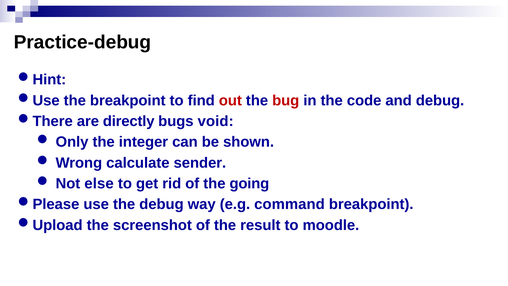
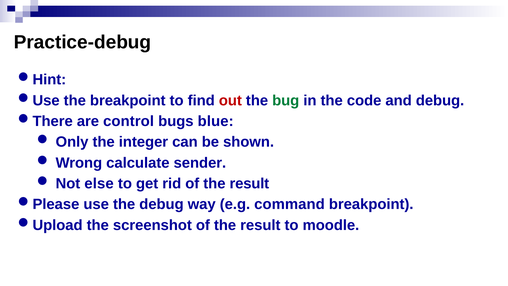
bug colour: red -> green
directly: directly -> control
void: void -> blue
rid of the going: going -> result
